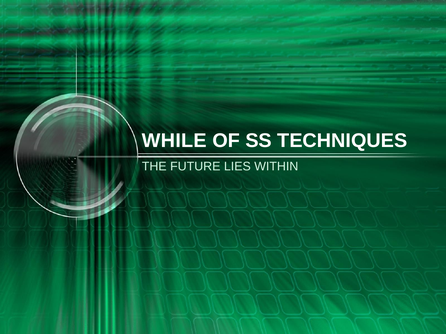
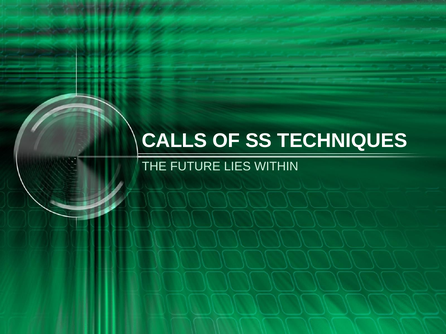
WHILE: WHILE -> CALLS
